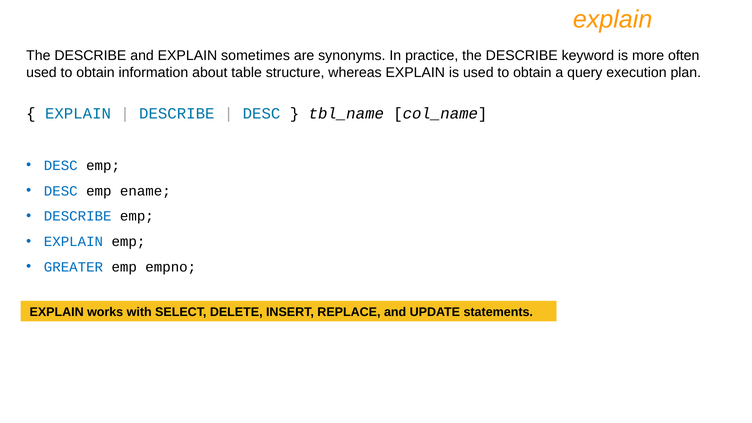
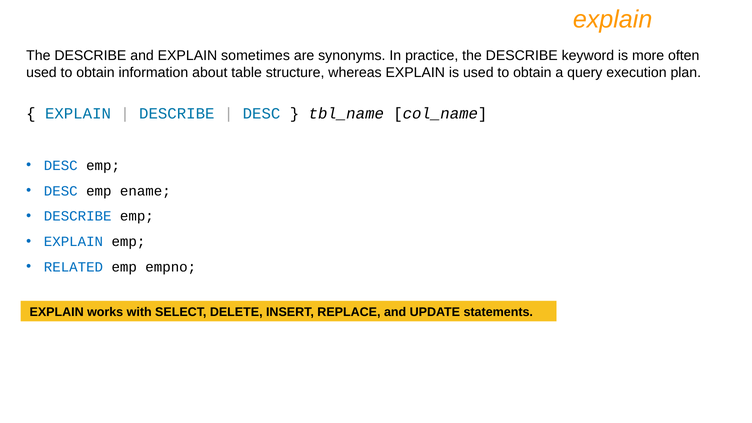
GREATER: GREATER -> RELATED
